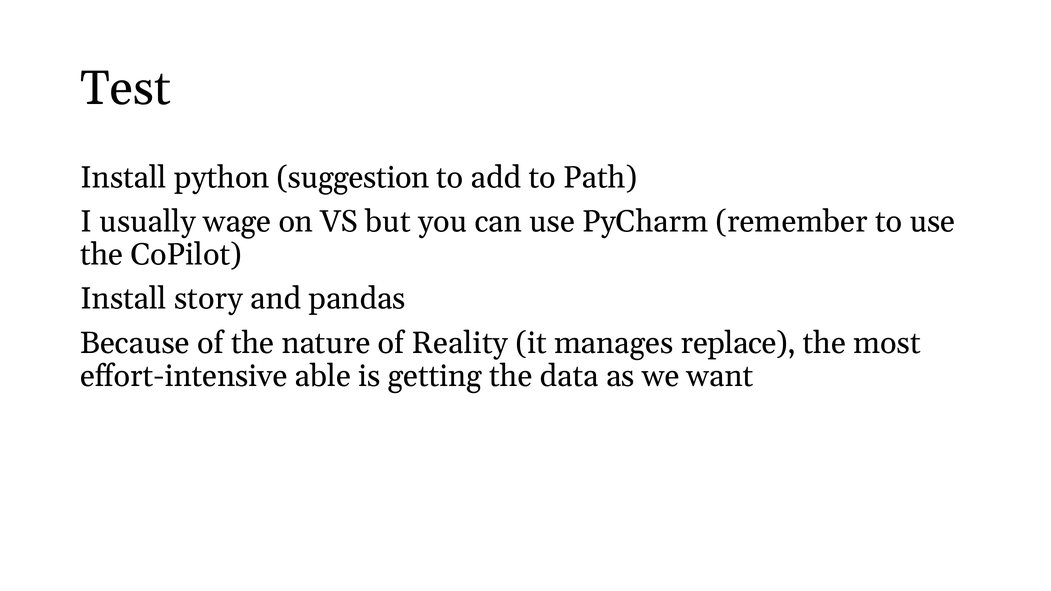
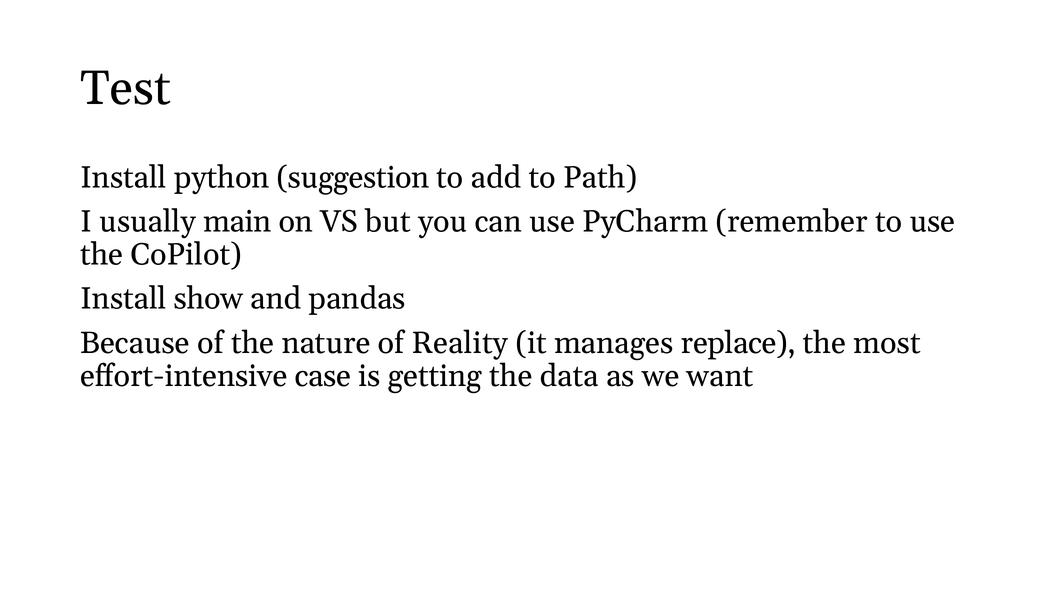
wage: wage -> main
story: story -> show
able: able -> case
